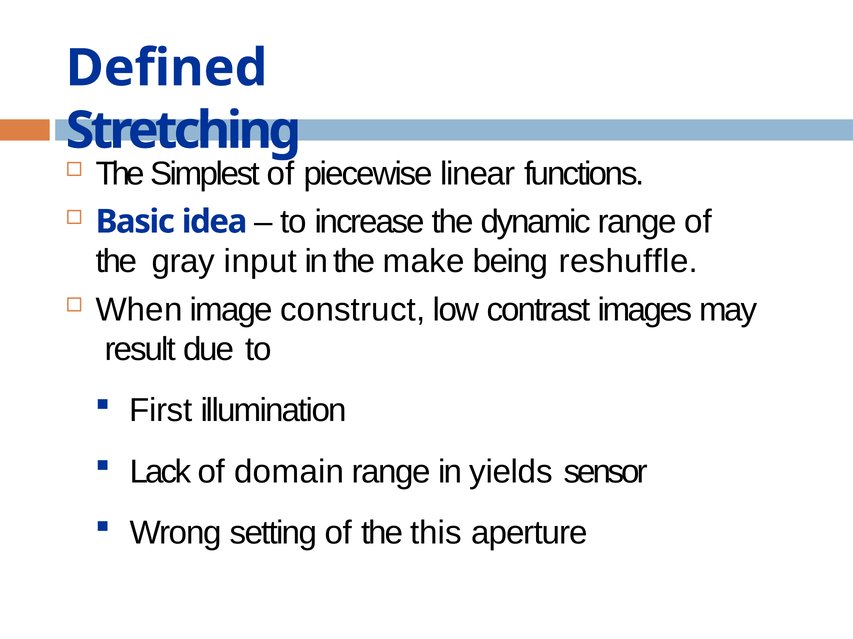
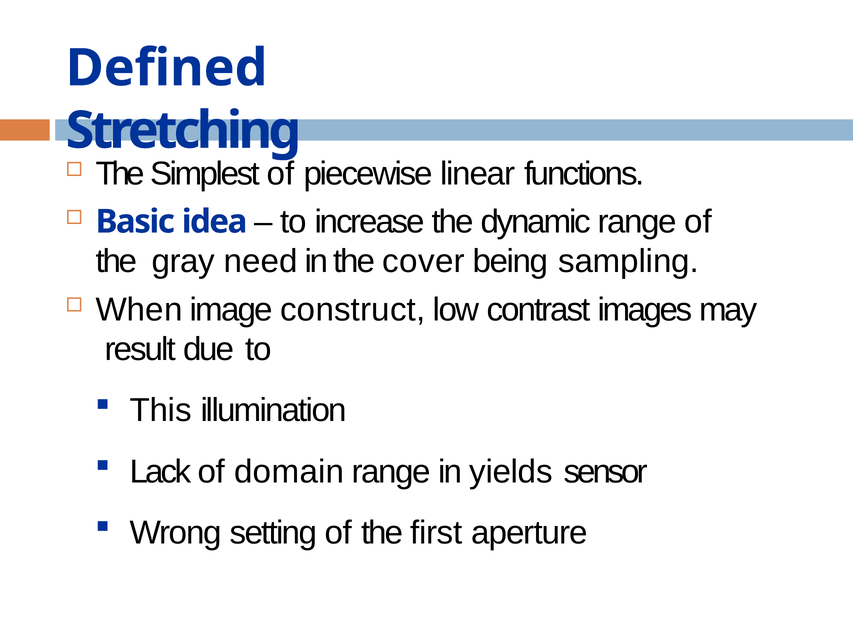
input: input -> need
make: make -> cover
reshuffle: reshuffle -> sampling
First: First -> This
this: this -> first
